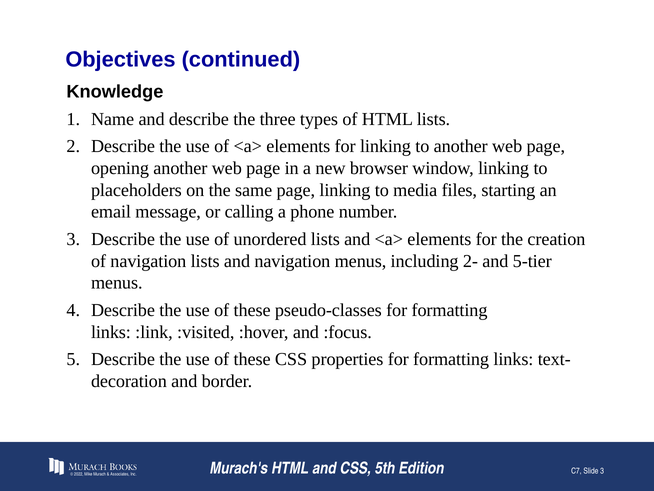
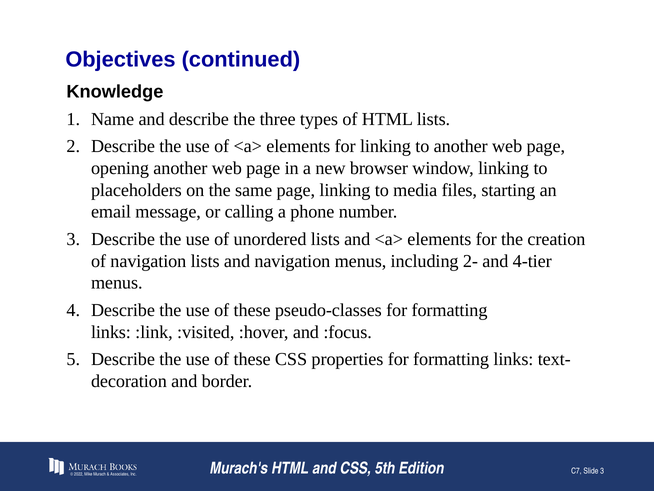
5-tier: 5-tier -> 4-tier
